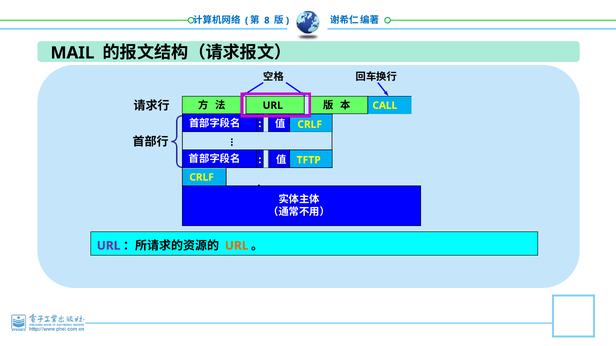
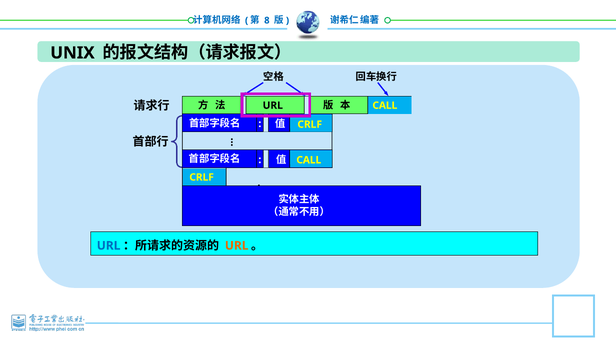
MAIL: MAIL -> UNIX
TFTP at (309, 160): TFTP -> CALL
URL at (109, 246) colour: purple -> blue
